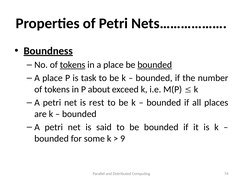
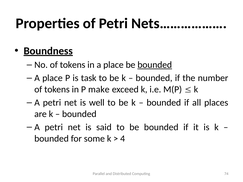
tokens at (73, 65) underline: present -> none
about: about -> make
rest: rest -> well
9: 9 -> 4
